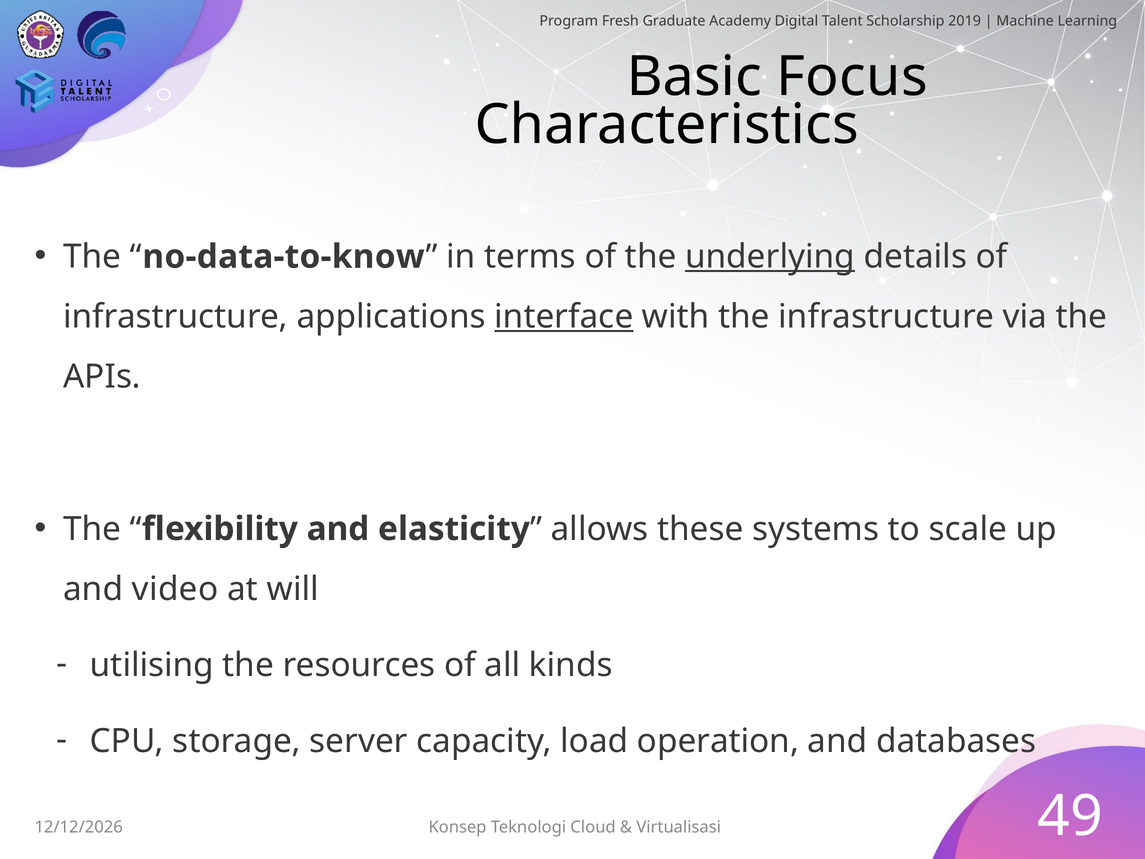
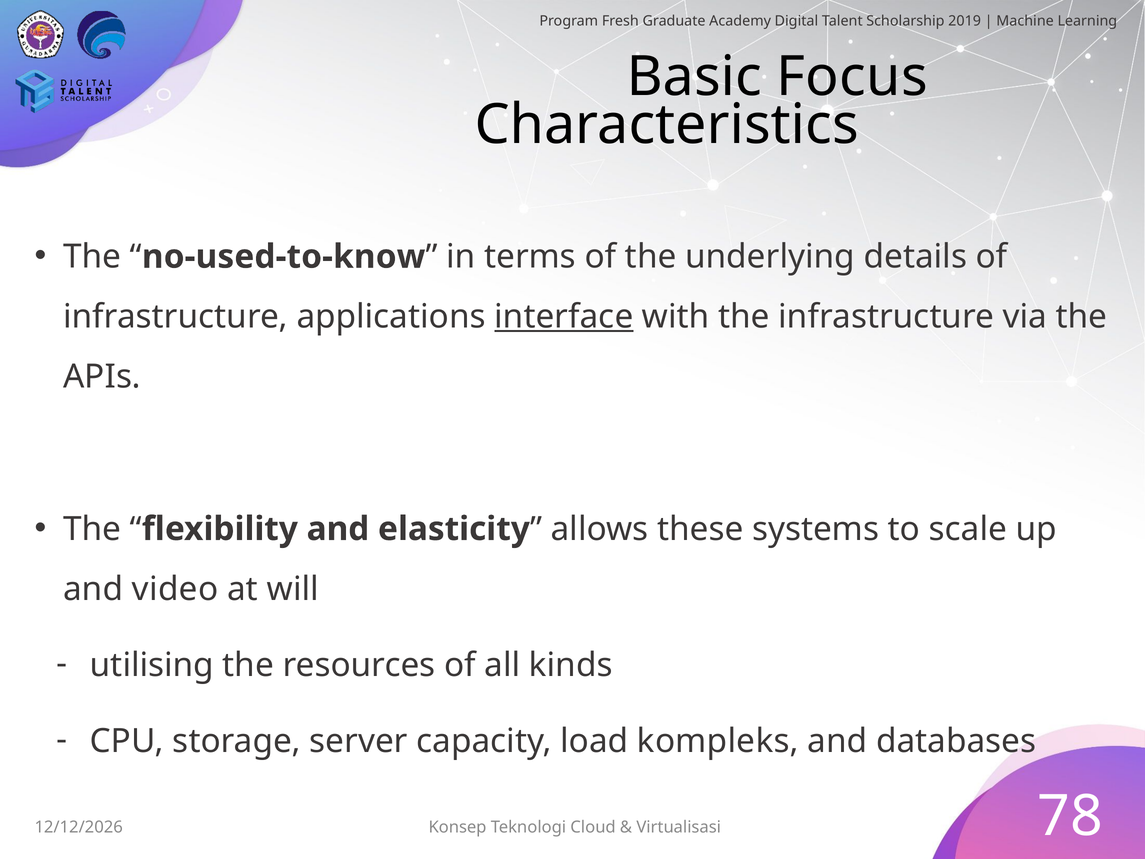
no-data-to-know: no-data-to-know -> no-used-to-know
underlying underline: present -> none
operation: operation -> kompleks
49: 49 -> 78
